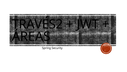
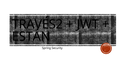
ÁREAS: ÁREAS -> ESTÁN
